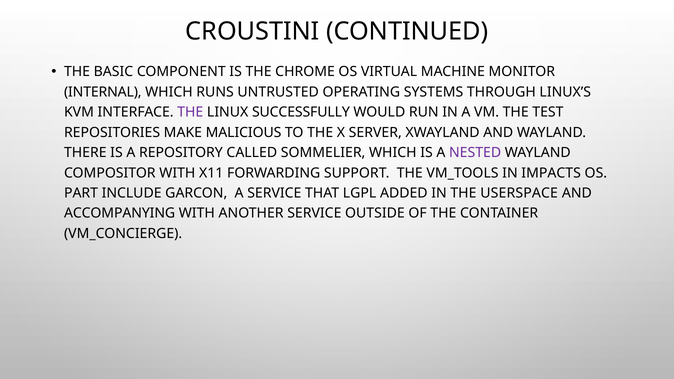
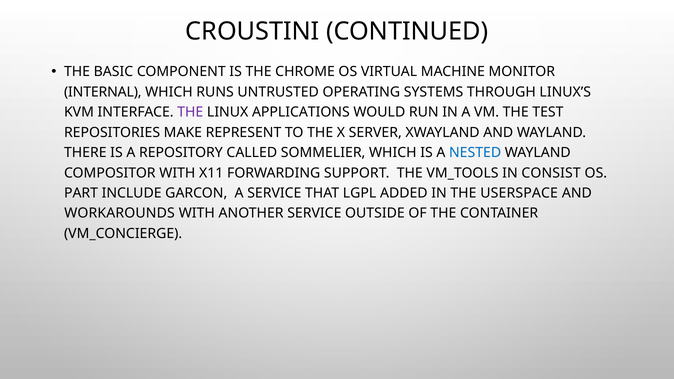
SUCCESSFULLY: SUCCESSFULLY -> APPLICATIONS
MALICIOUS: MALICIOUS -> REPRESENT
NESTED colour: purple -> blue
IMPACTS: IMPACTS -> CONSIST
ACCOMPANYING: ACCOMPANYING -> WORKAROUNDS
